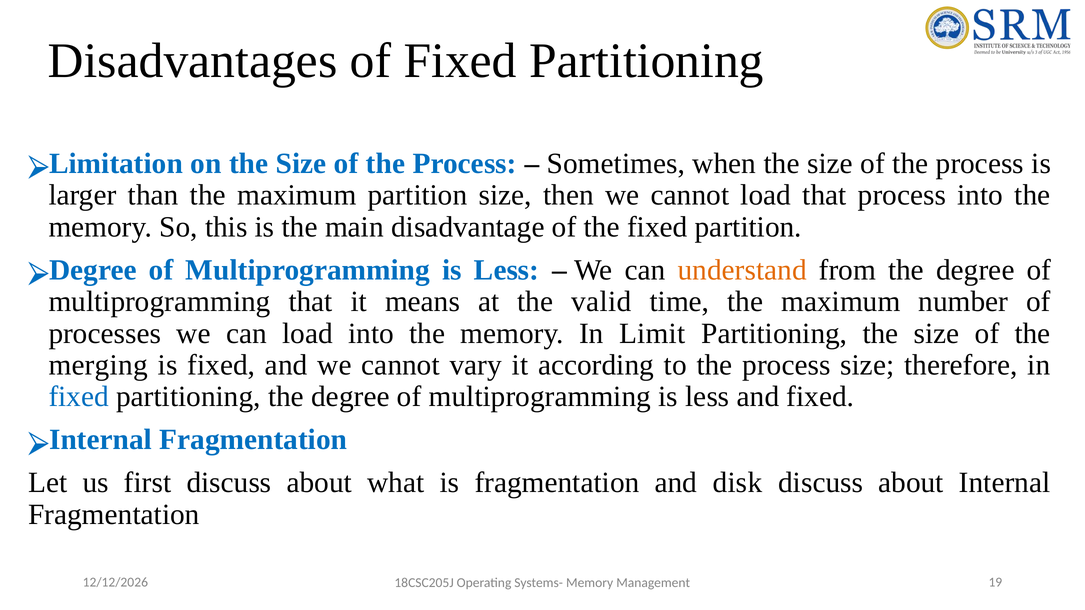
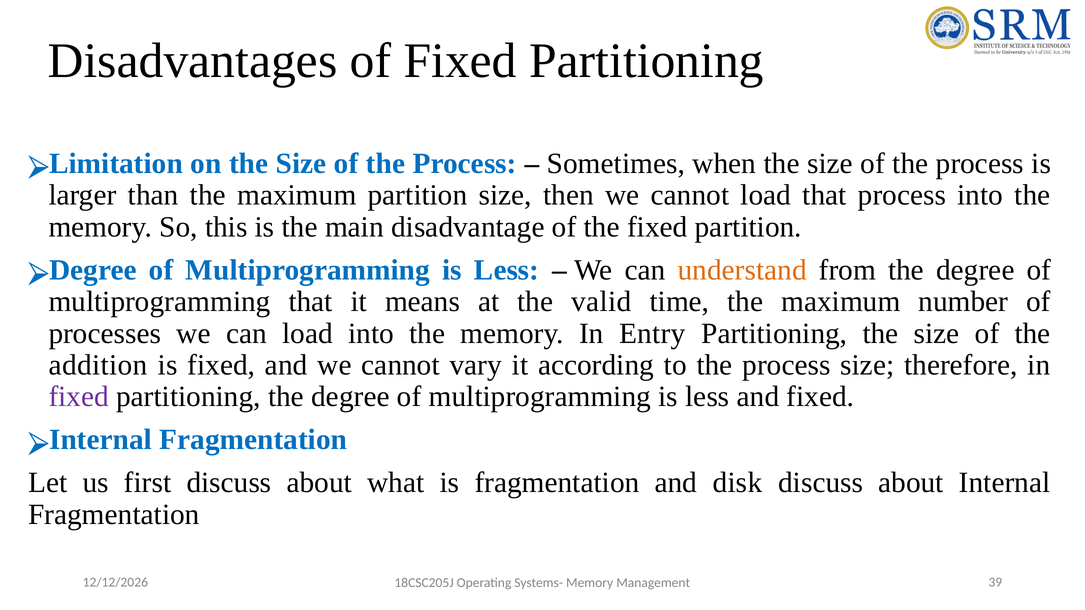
Limit: Limit -> Entry
merging: merging -> addition
fixed at (79, 397) colour: blue -> purple
19: 19 -> 39
